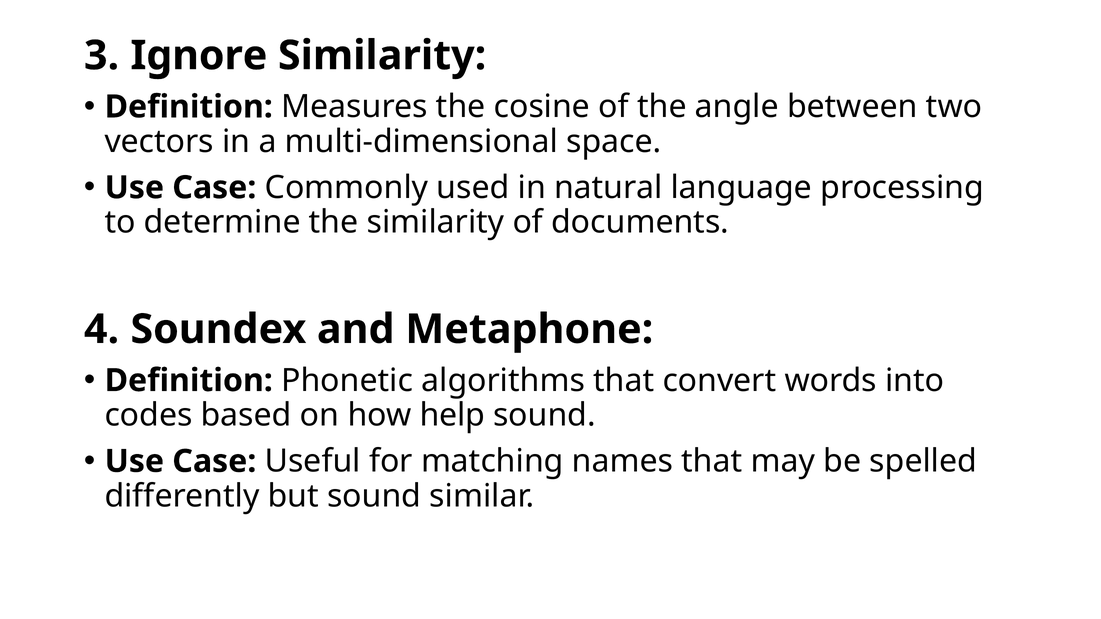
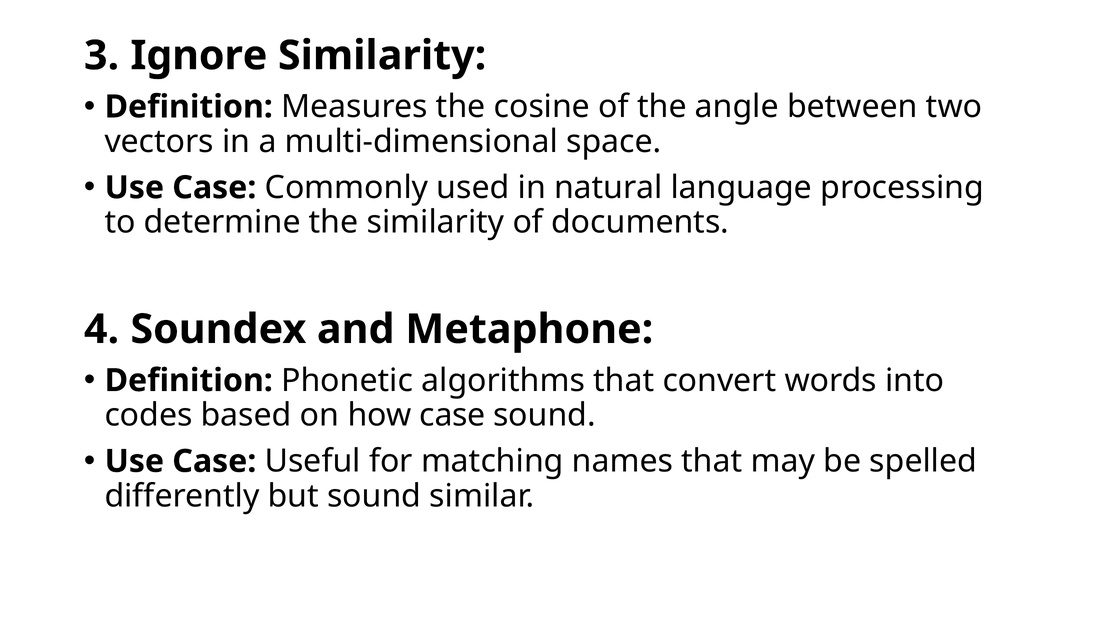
how help: help -> case
